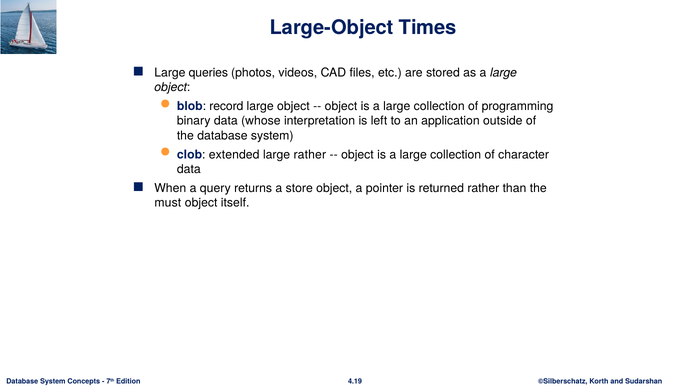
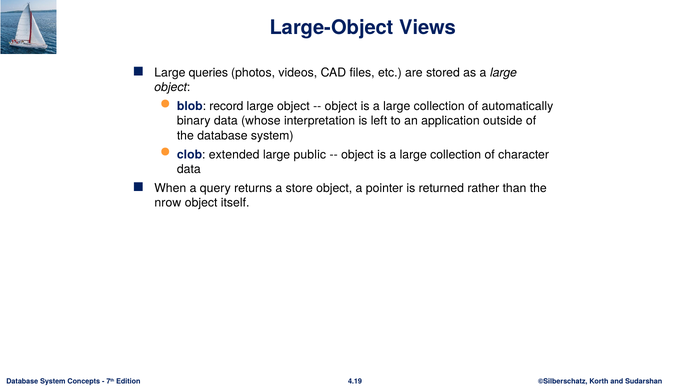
Times: Times -> Views
programming: programming -> automatically
large rather: rather -> public
must: must -> nrow
